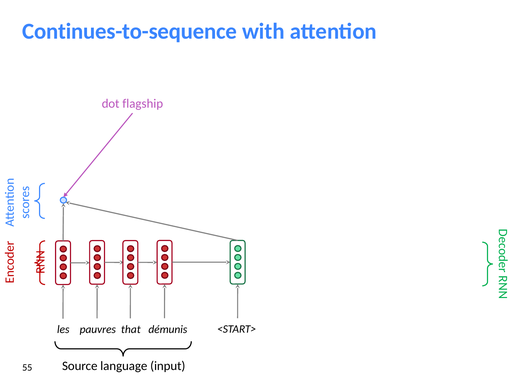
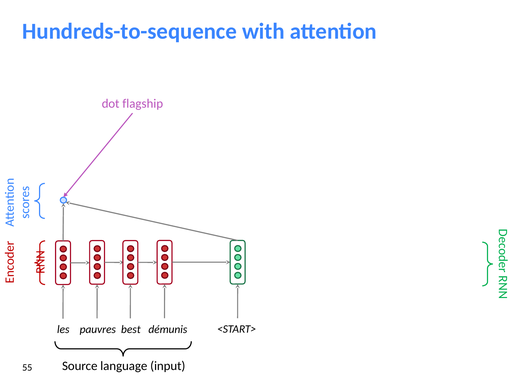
Continues-to-sequence: Continues-to-sequence -> Hundreds-to-sequence
that: that -> best
